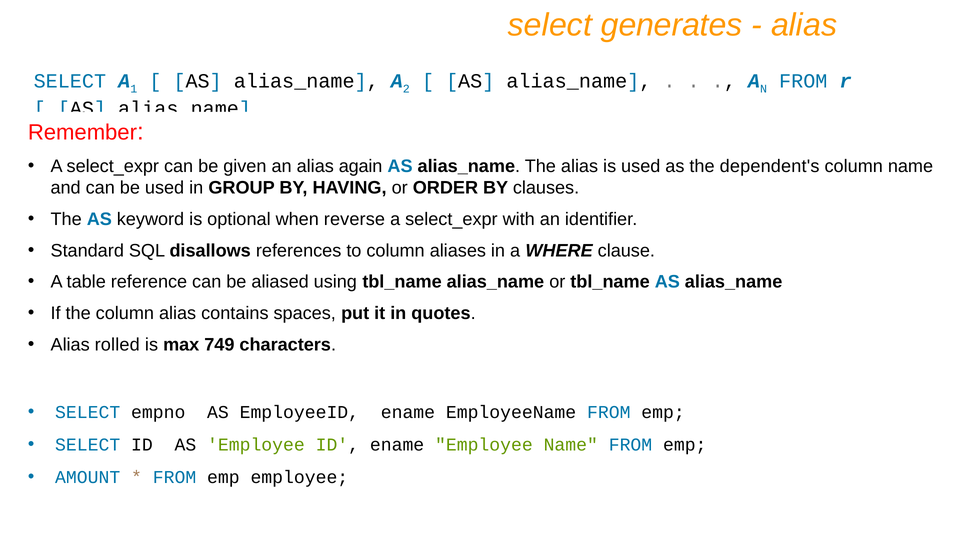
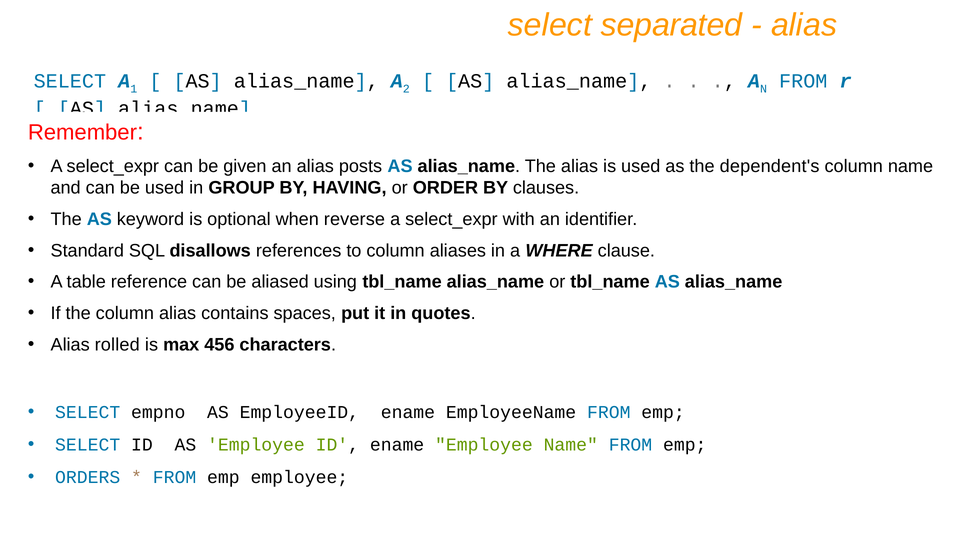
generates: generates -> separated
again: again -> posts
749: 749 -> 456
AMOUNT: AMOUNT -> ORDERS
